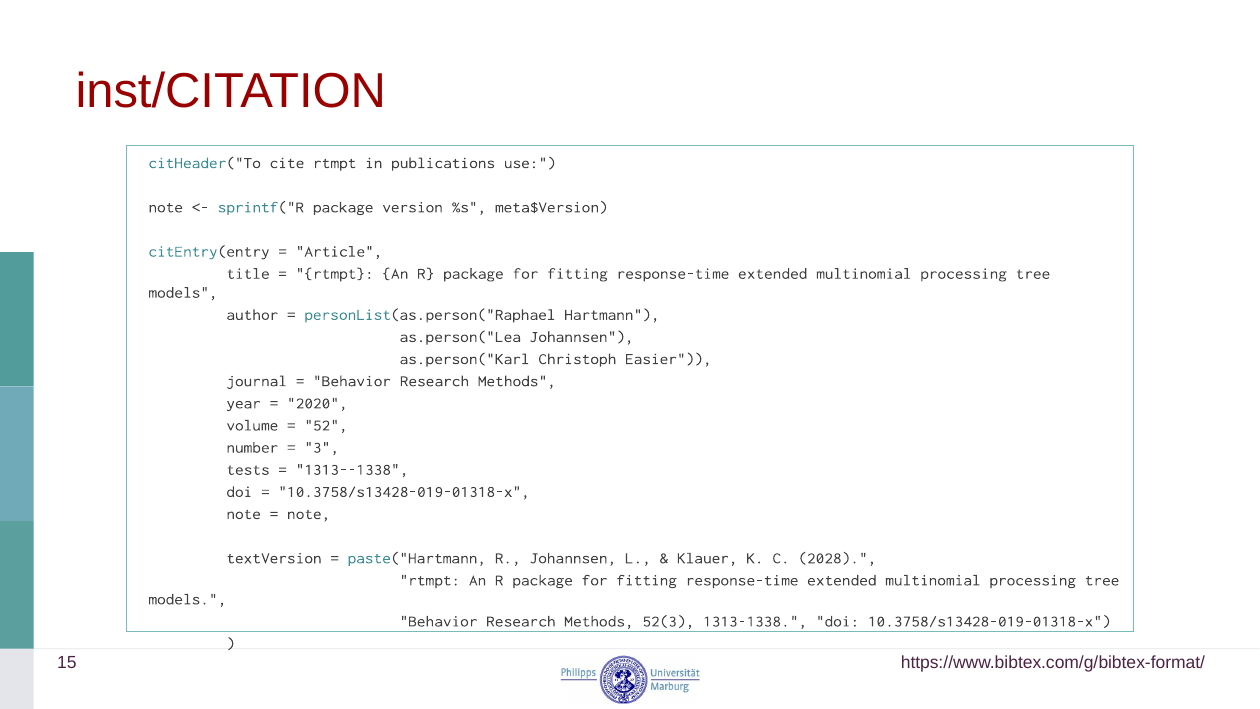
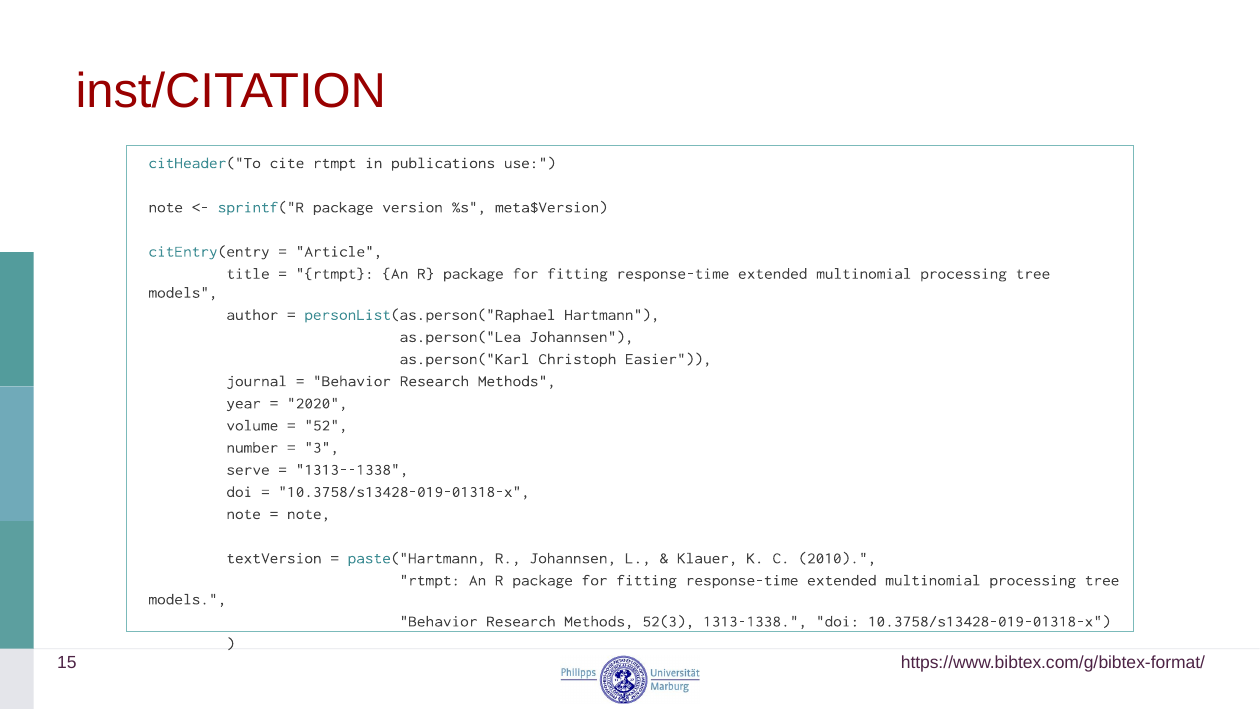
tests: tests -> serve
2028: 2028 -> 2010
